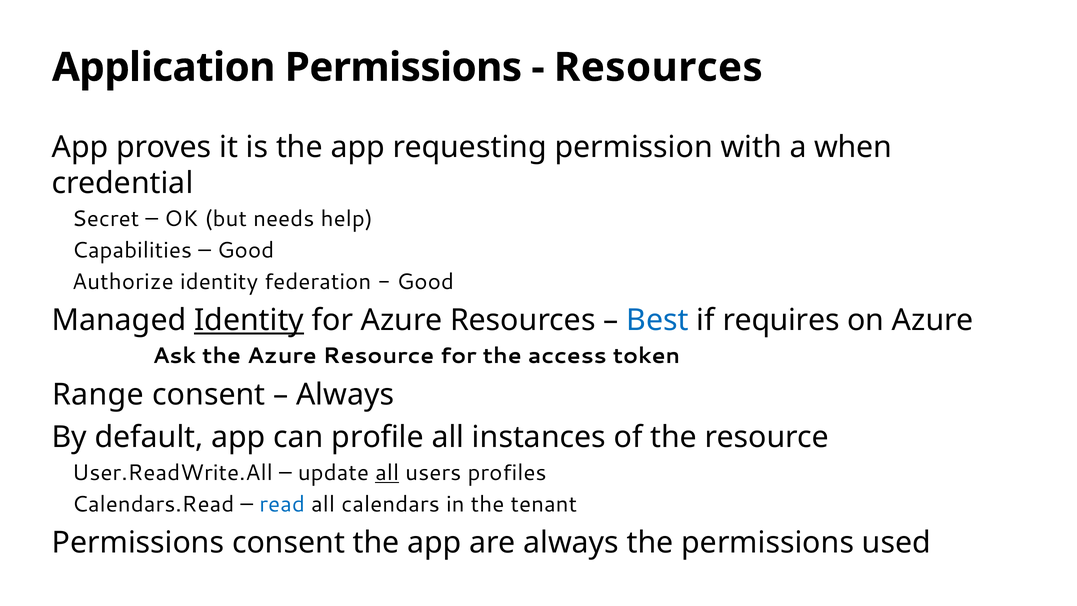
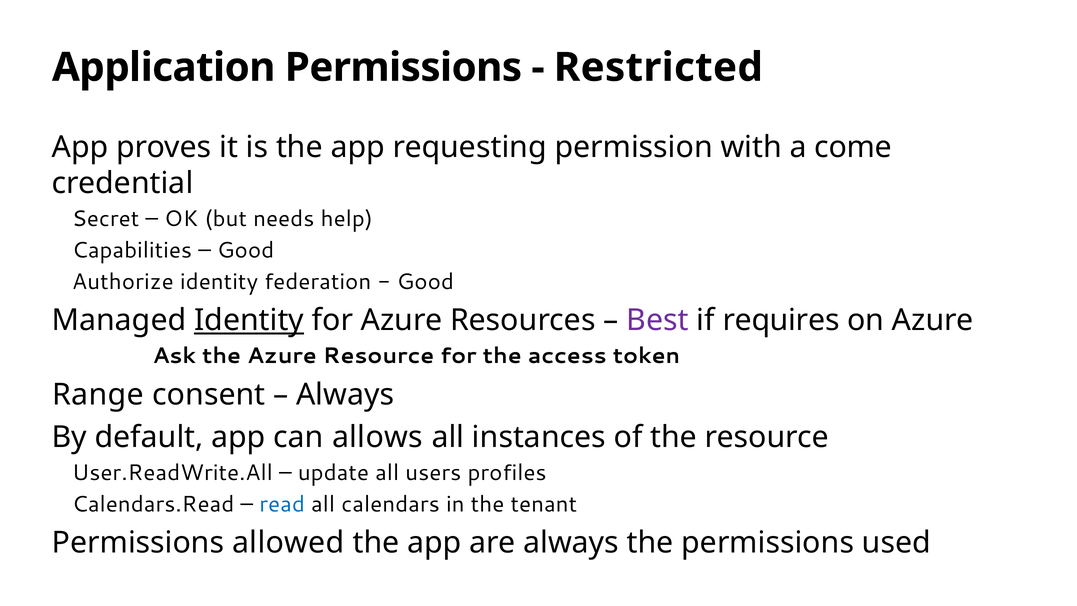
Resources at (658, 67): Resources -> Restricted
when: when -> come
Best colour: blue -> purple
profile: profile -> allows
all at (387, 473) underline: present -> none
Permissions consent: consent -> allowed
